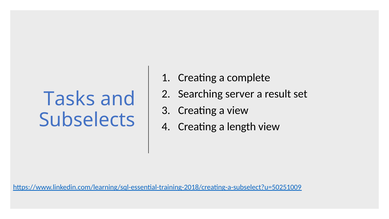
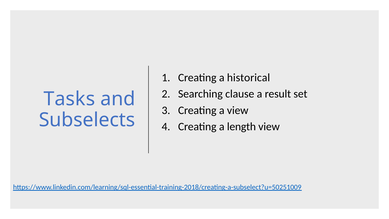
complete: complete -> historical
server: server -> clause
